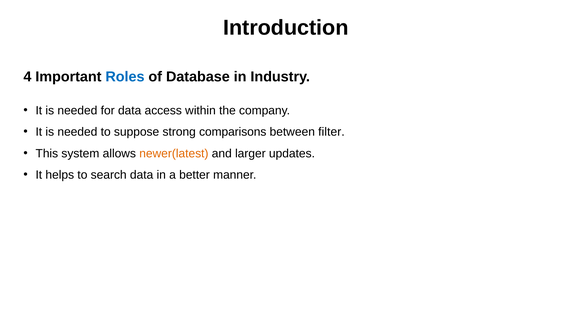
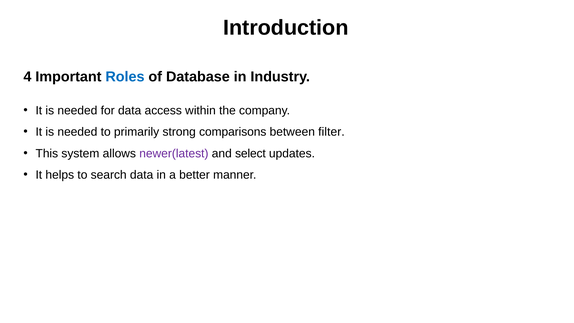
suppose: suppose -> primarily
newer(latest colour: orange -> purple
larger: larger -> select
